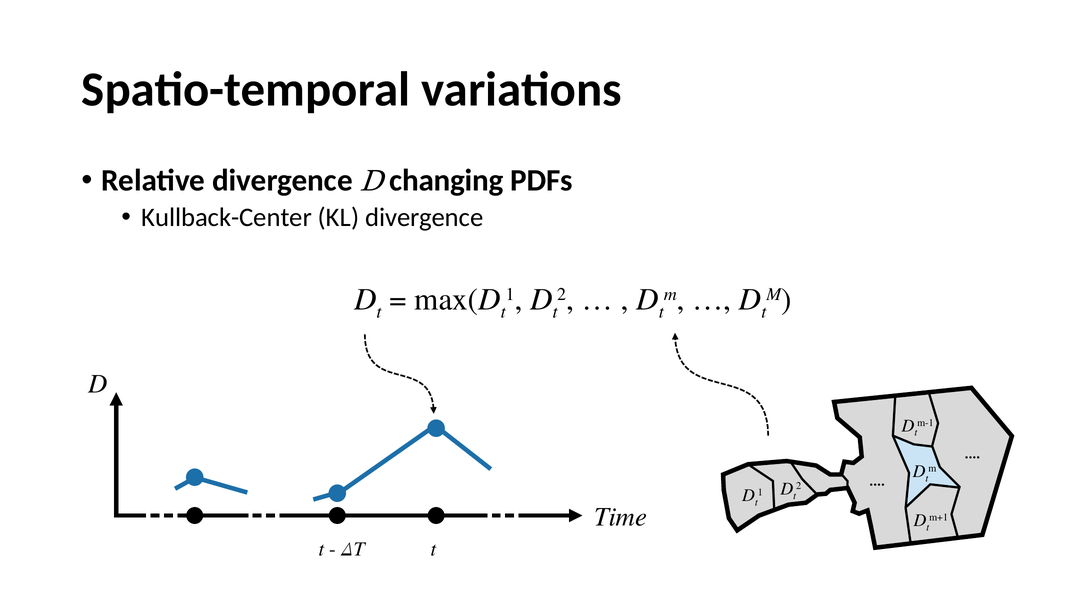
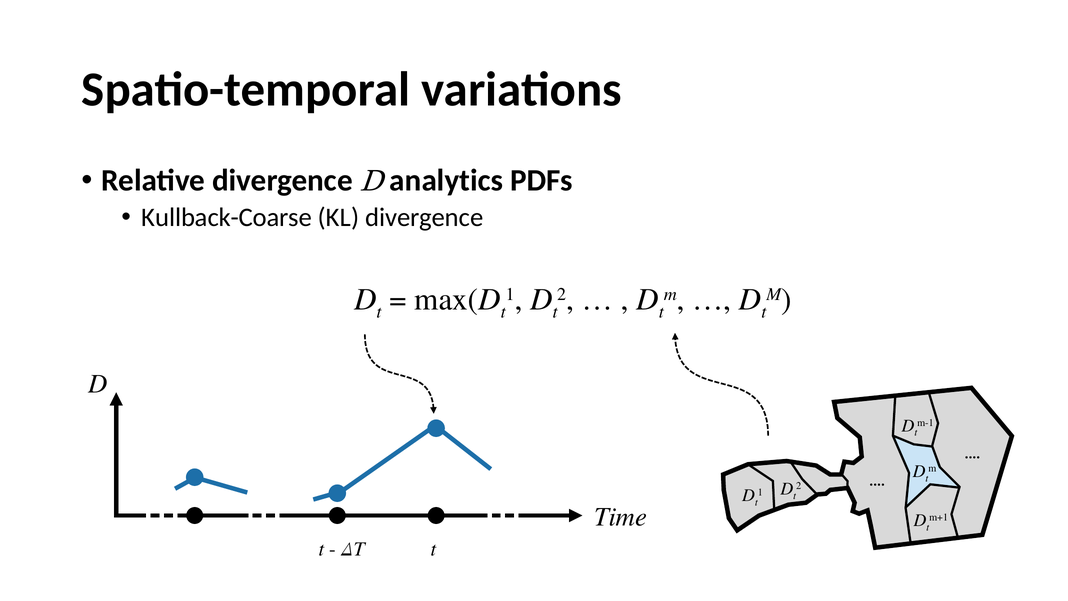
changing: changing -> analytics
Kullback-Center: Kullback-Center -> Kullback-Coarse
